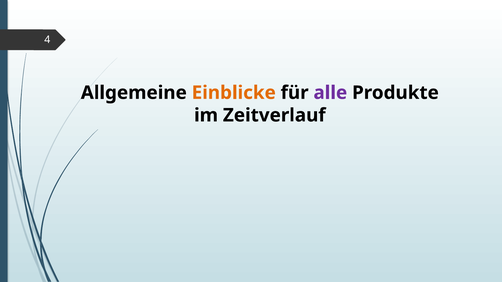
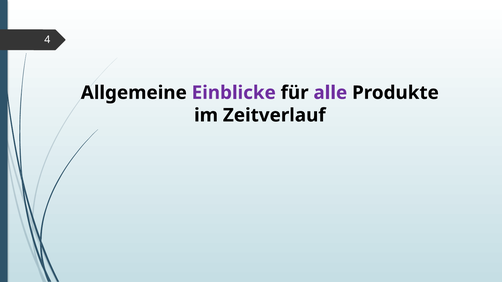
Einblicke colour: orange -> purple
